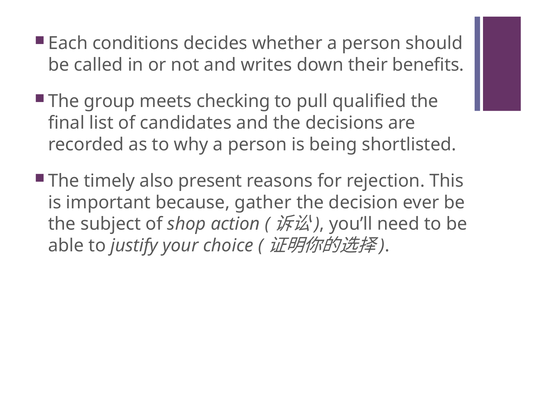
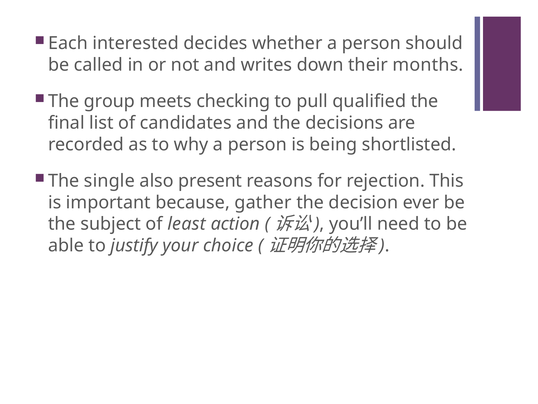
conditions: conditions -> interested
benefits: benefits -> months
timely: timely -> single
shop: shop -> least
